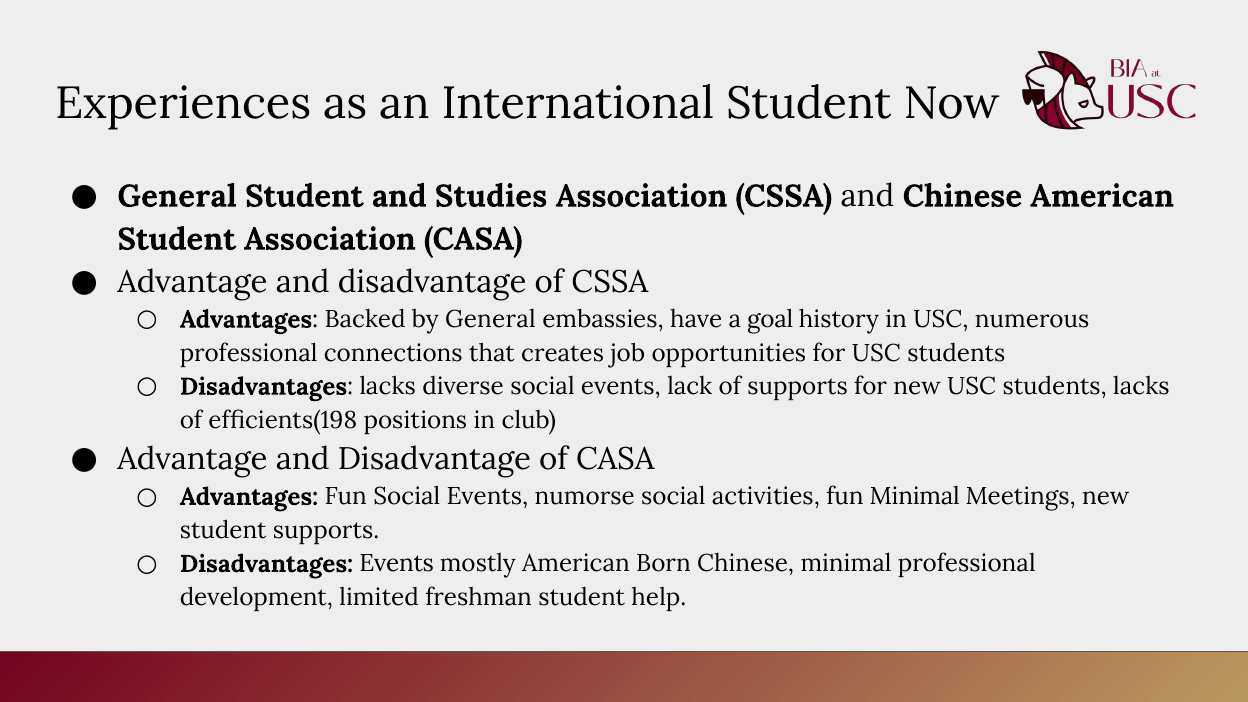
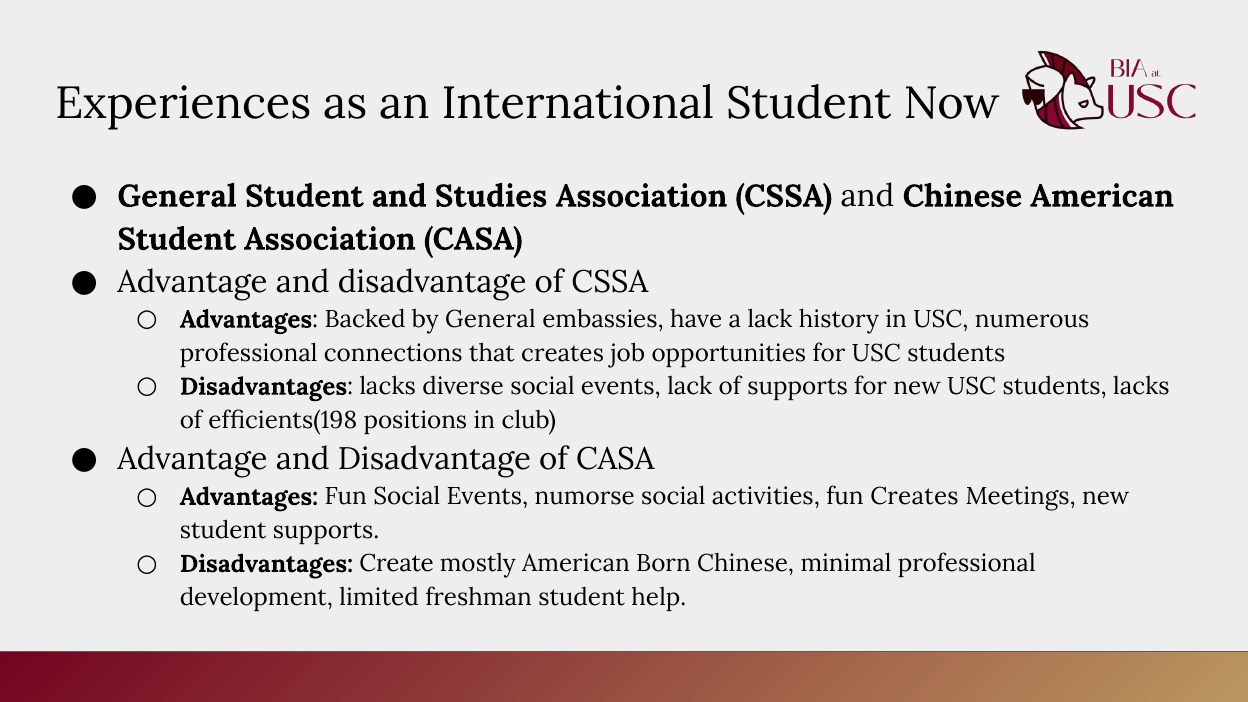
a goal: goal -> lack
fun Minimal: Minimal -> Creates
Disadvantages Events: Events -> Create
